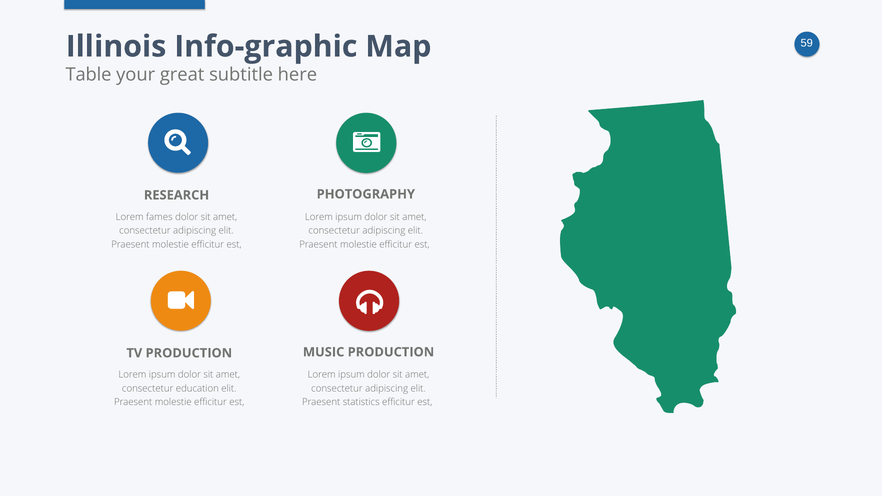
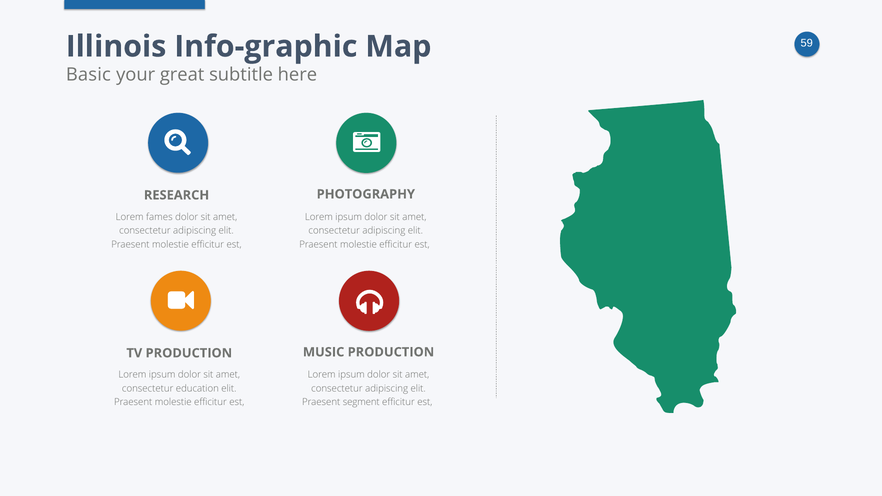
Table: Table -> Basic
statistics: statistics -> segment
